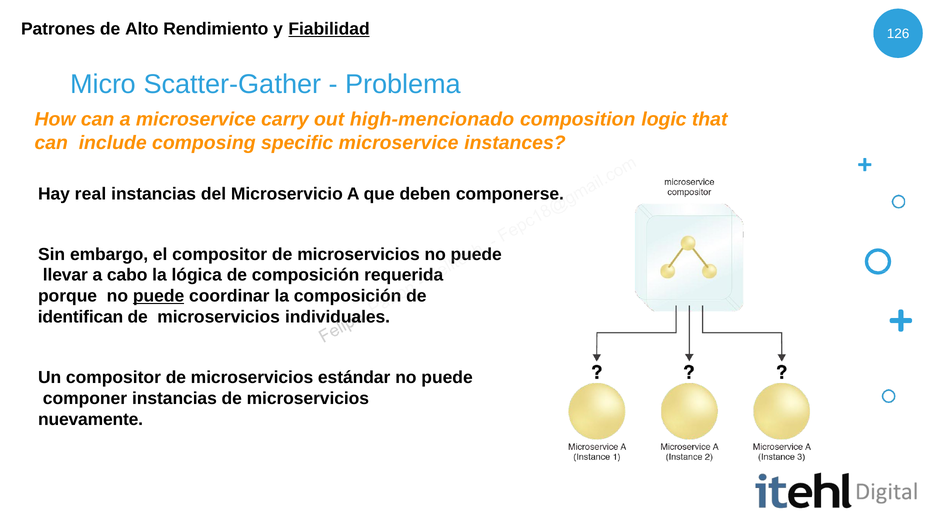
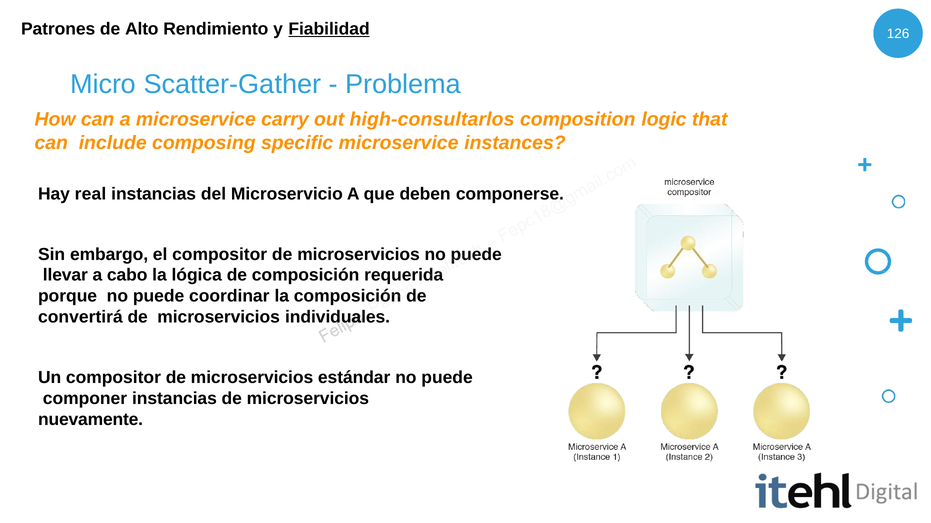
high-mencionado: high-mencionado -> high-consultarlos
puede at (159, 297) underline: present -> none
identifican: identifican -> convertirá
